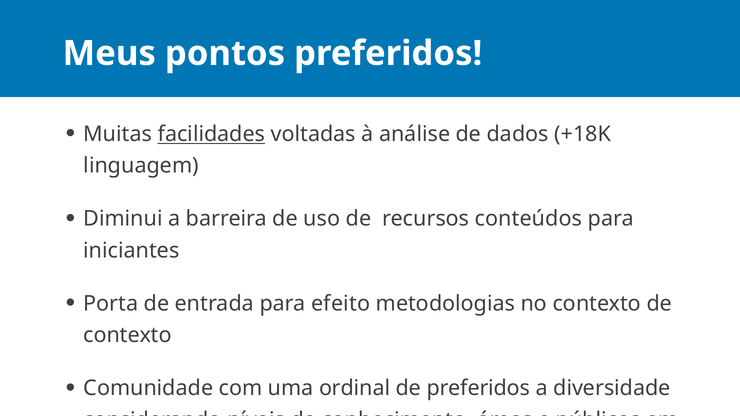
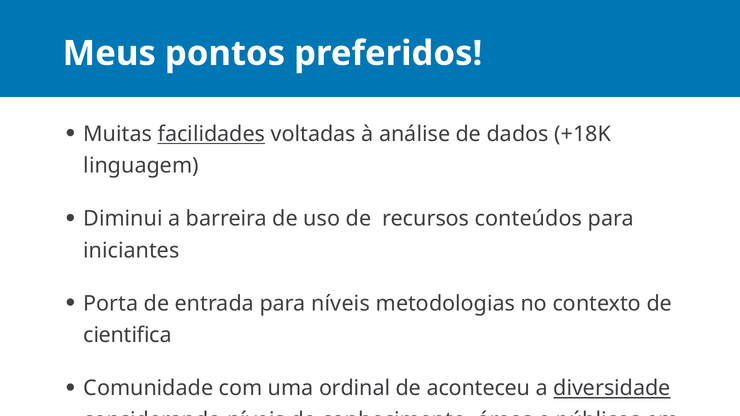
para efeito: efeito -> níveis
contexto at (128, 335): contexto -> cientifica
de preferidos: preferidos -> aconteceu
diversidade underline: none -> present
